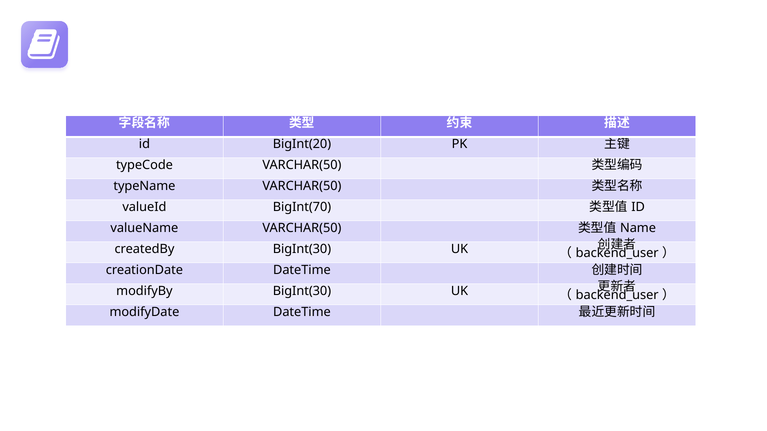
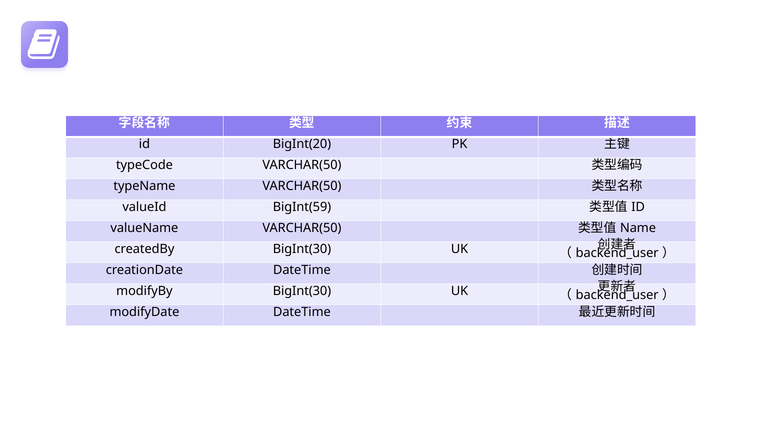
BigInt(70: BigInt(70 -> BigInt(59
